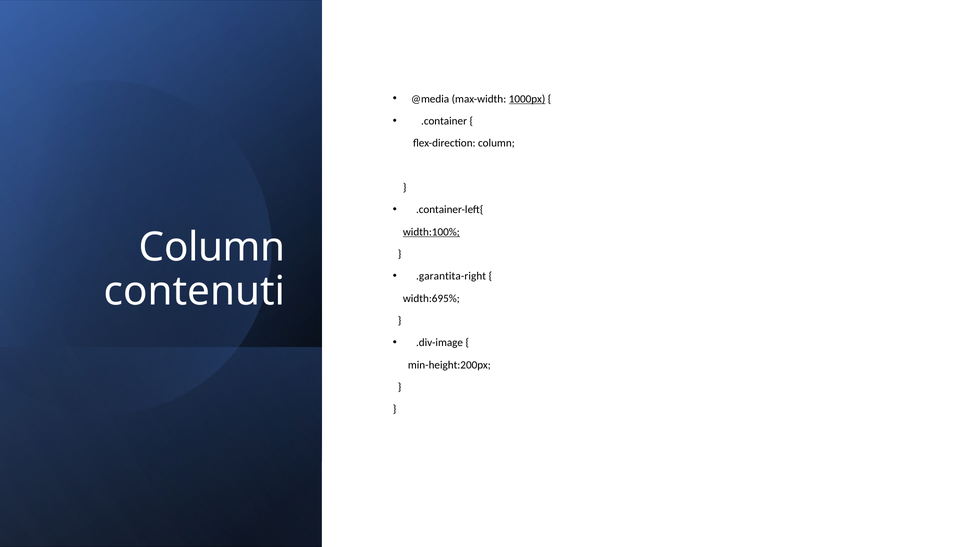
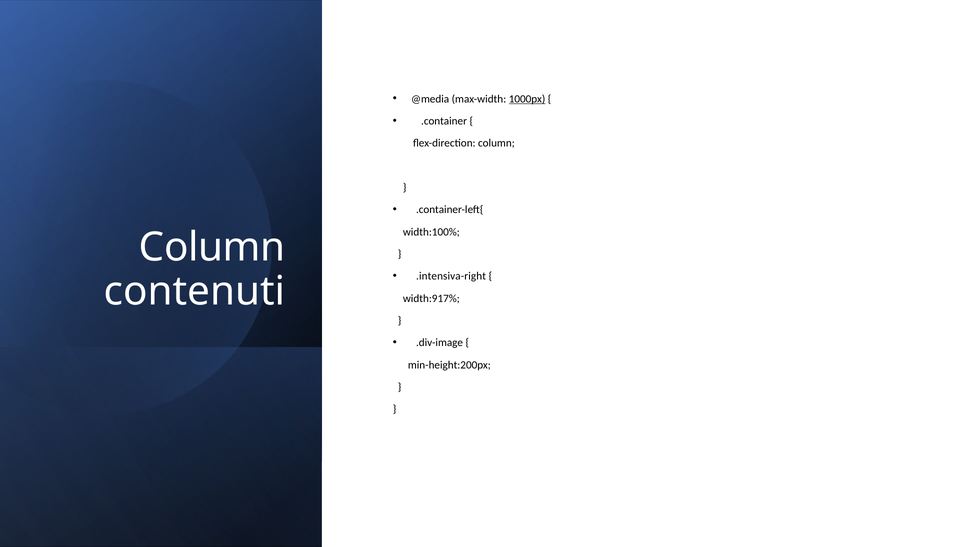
width:100% underline: present -> none
.garantita-right: .garantita-right -> .intensiva-right
width:695%: width:695% -> width:917%
